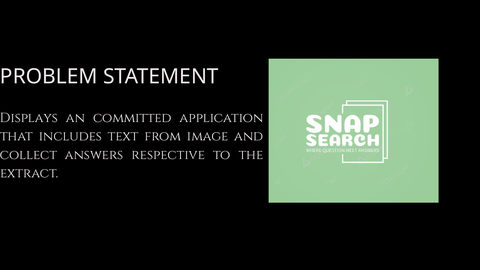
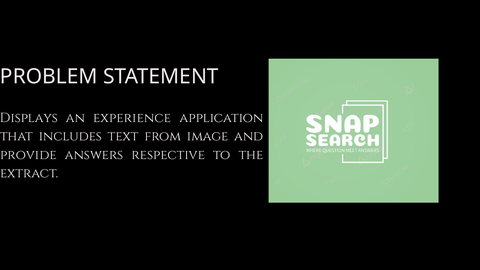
committed: committed -> experience
collect: collect -> provide
